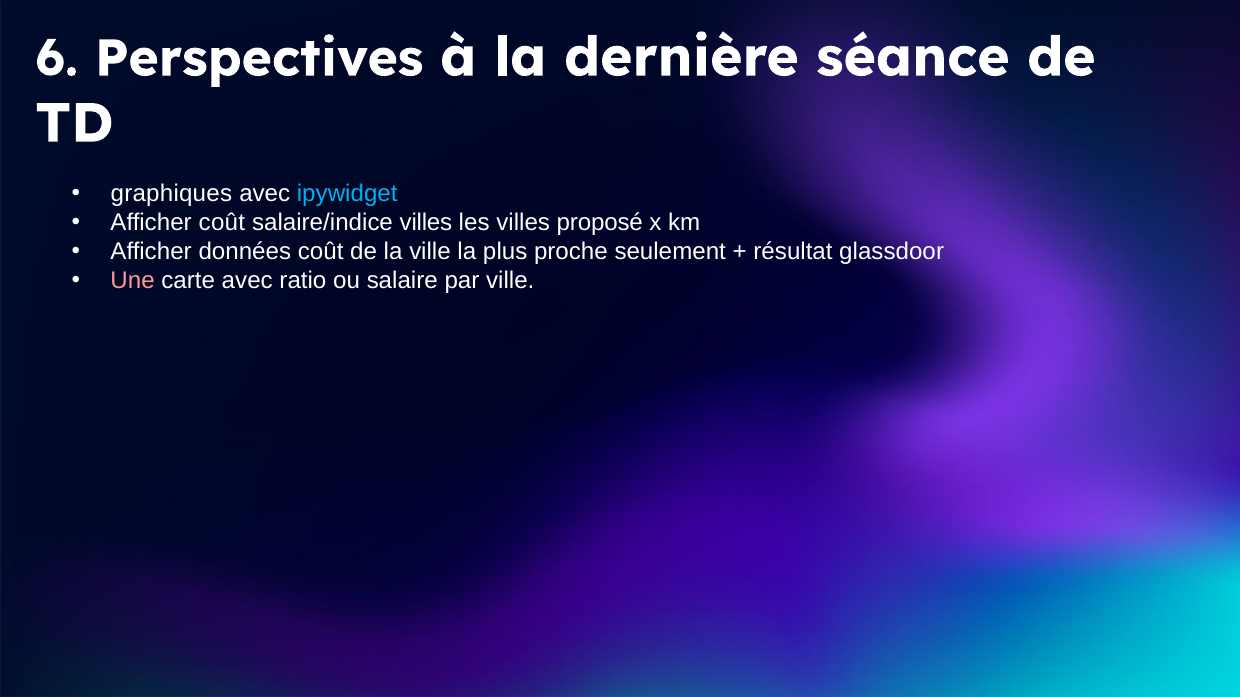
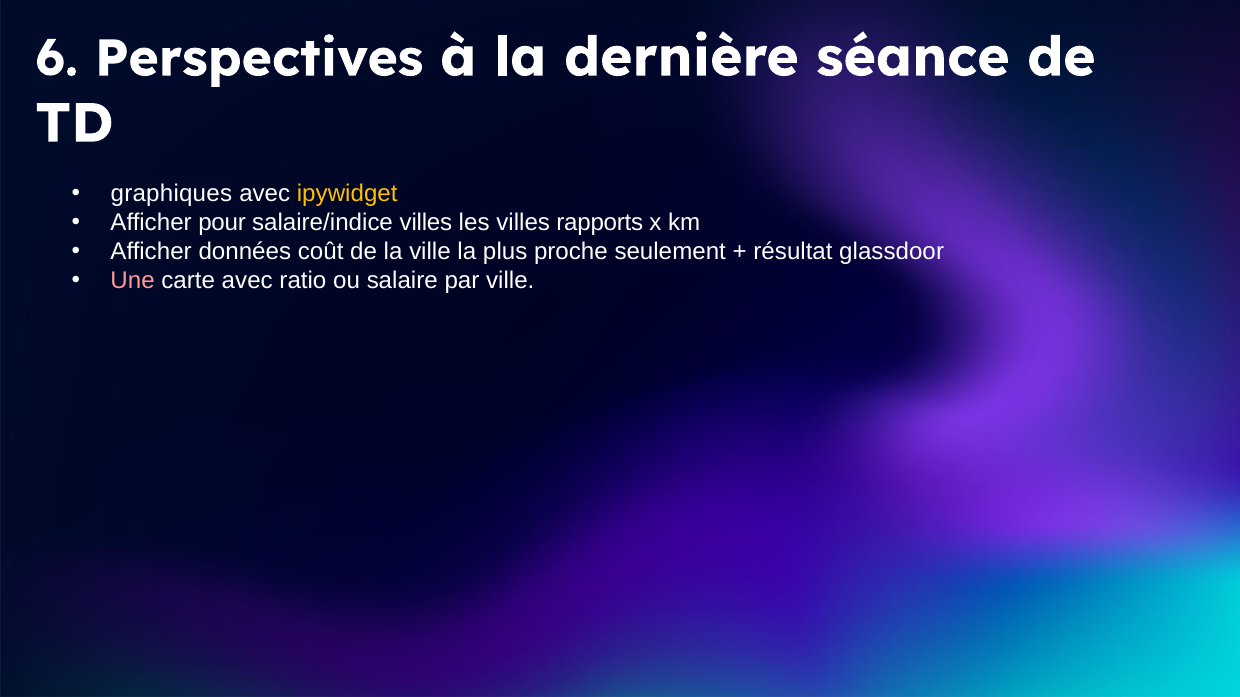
ipywidget colour: light blue -> yellow
Afficher coût: coût -> pour
proposé: proposé -> rapports
